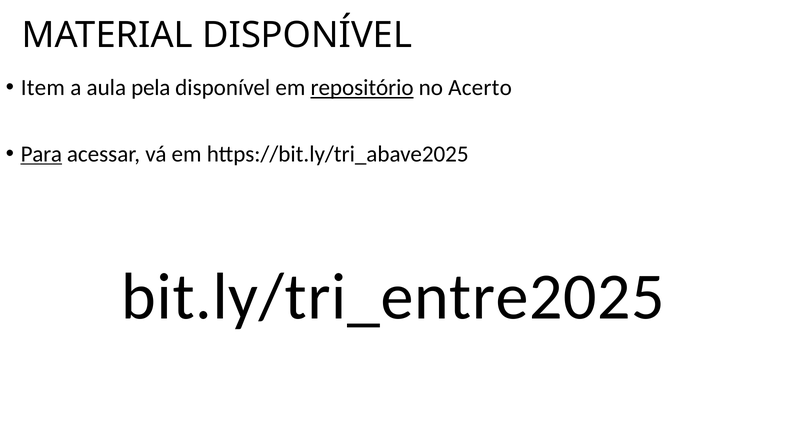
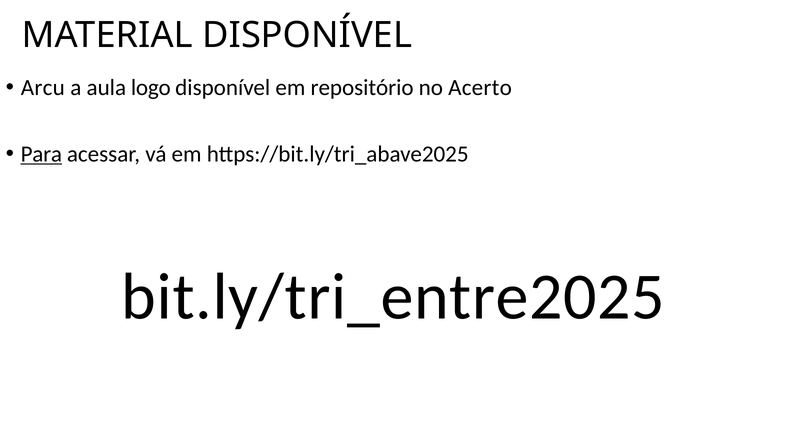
Item: Item -> Arcu
pela: pela -> logo
repositório underline: present -> none
